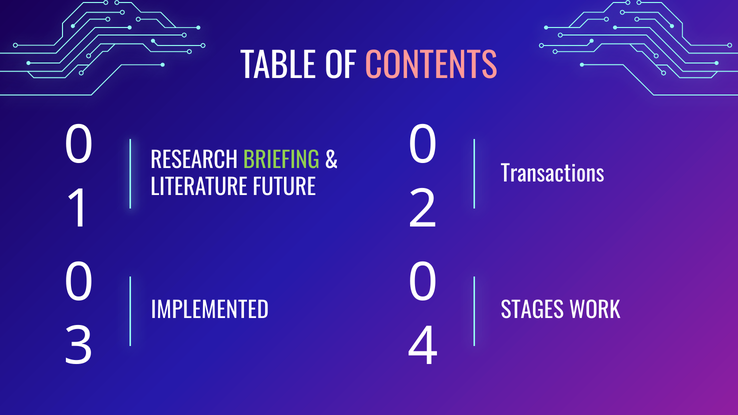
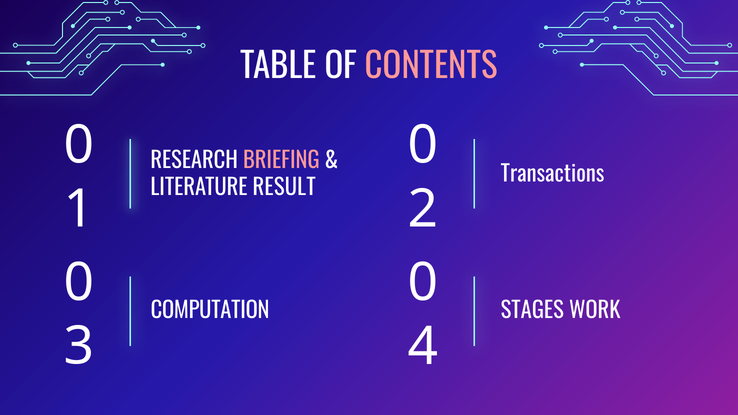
BRIEFING colour: light green -> pink
FUTURE: FUTURE -> RESULT
IMPLEMENTED: IMPLEMENTED -> COMPUTATION
